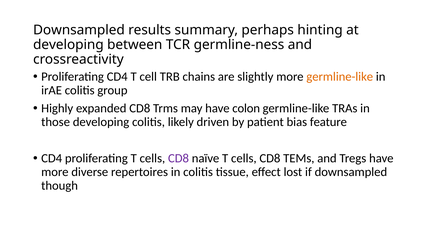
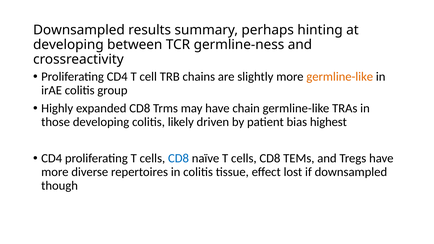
colon: colon -> chain
feature: feature -> highest
CD8 at (178, 158) colour: purple -> blue
